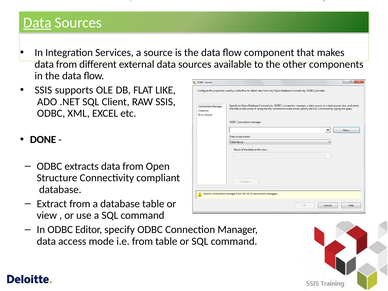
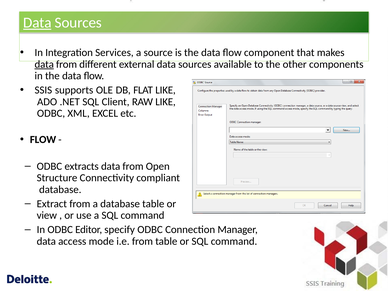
data at (44, 64) underline: none -> present
RAW SSIS: SSIS -> LIKE
DONE at (43, 140): DONE -> FLOW
